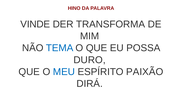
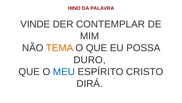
TRANSFORMA: TRANSFORMA -> CONTEMPLAR
TEMA colour: blue -> orange
PAIXÃO: PAIXÃO -> CRISTO
